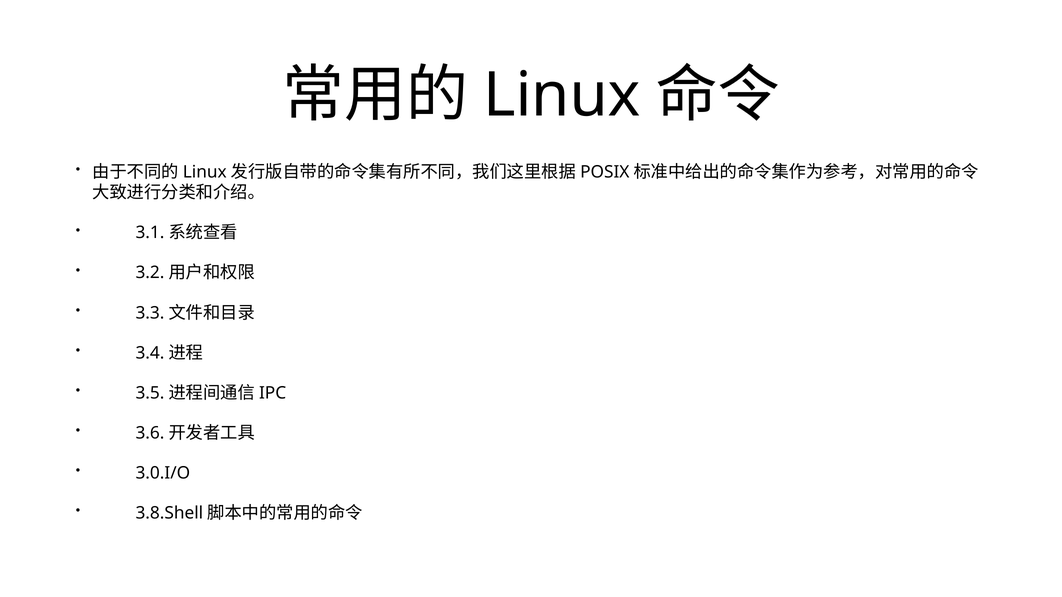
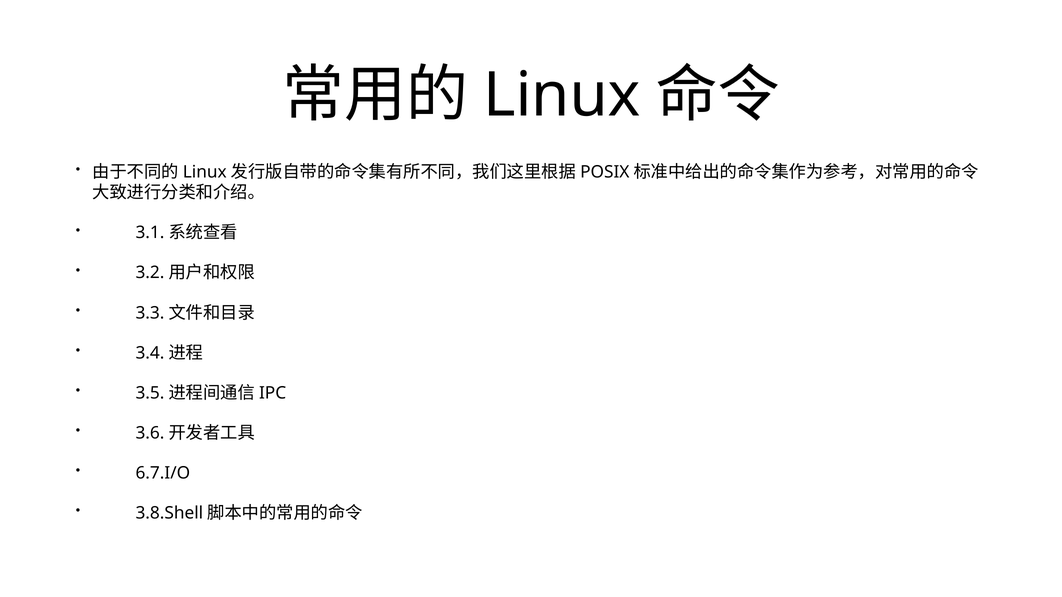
3.0.I/O: 3.0.I/O -> 6.7.I/O
